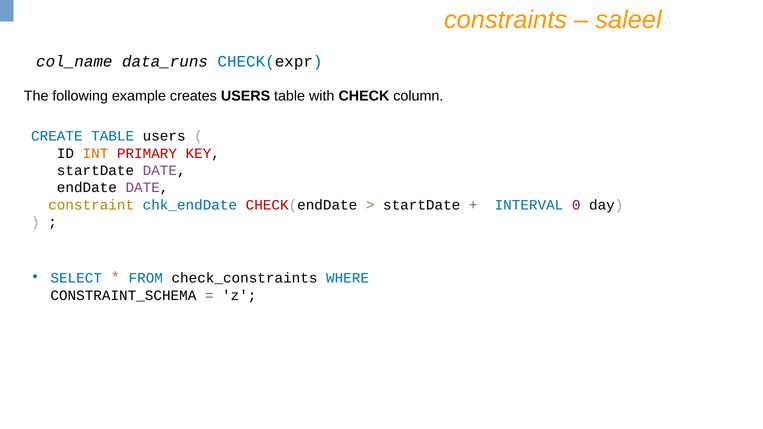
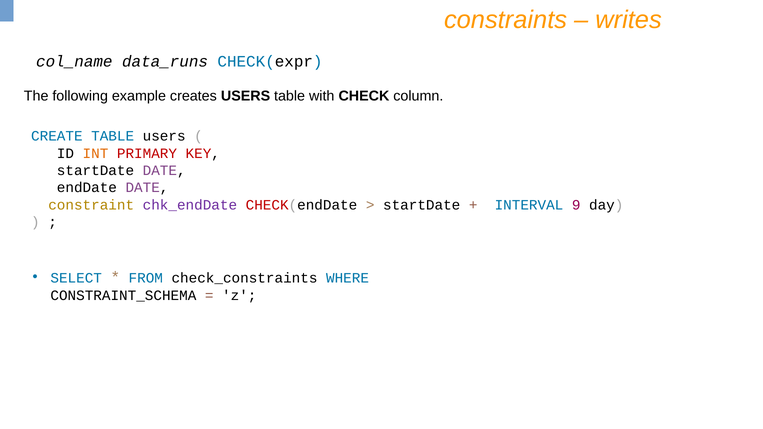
saleel: saleel -> writes
chk_endDate colour: blue -> purple
0: 0 -> 9
